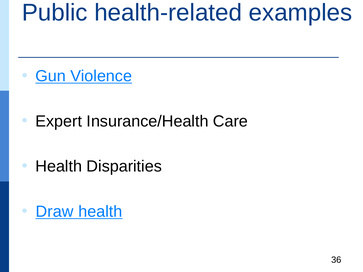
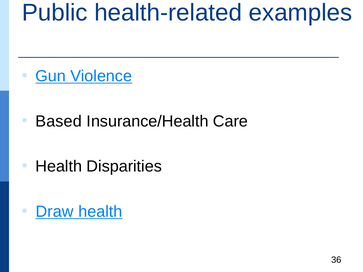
Expert: Expert -> Based
